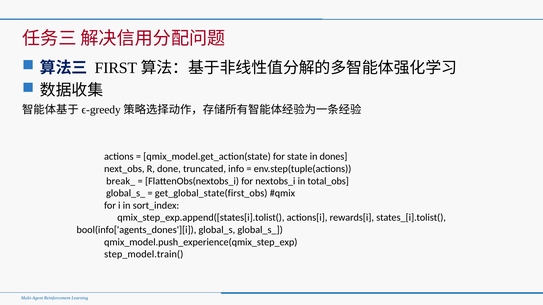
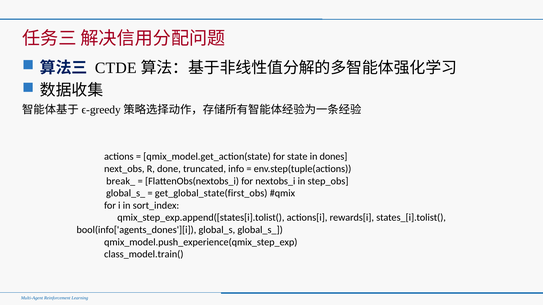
FIRST: FIRST -> CTDE
total_obs: total_obs -> step_obs
step_model.train(: step_model.train( -> class_model.train(
